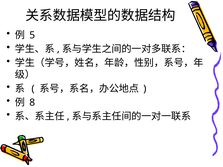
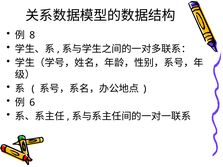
5: 5 -> 8
8: 8 -> 6
